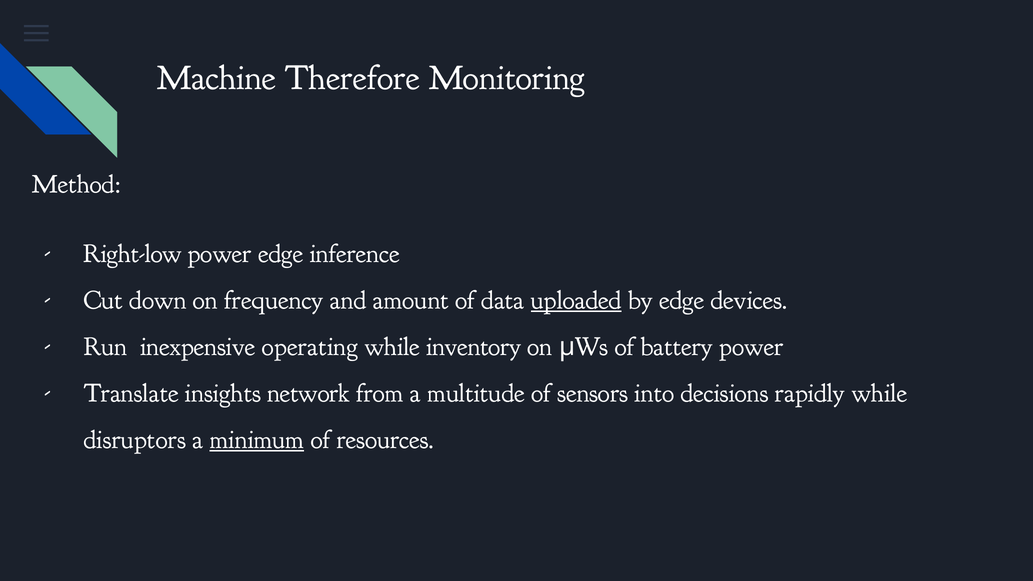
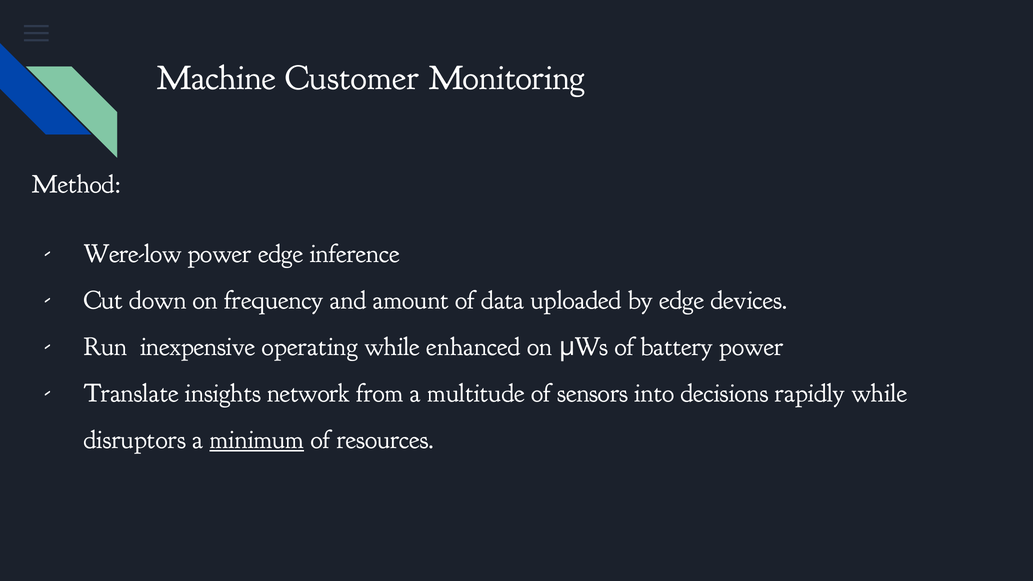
Therefore: Therefore -> Customer
Right-low: Right-low -> Were-low
uploaded underline: present -> none
inventory: inventory -> enhanced
